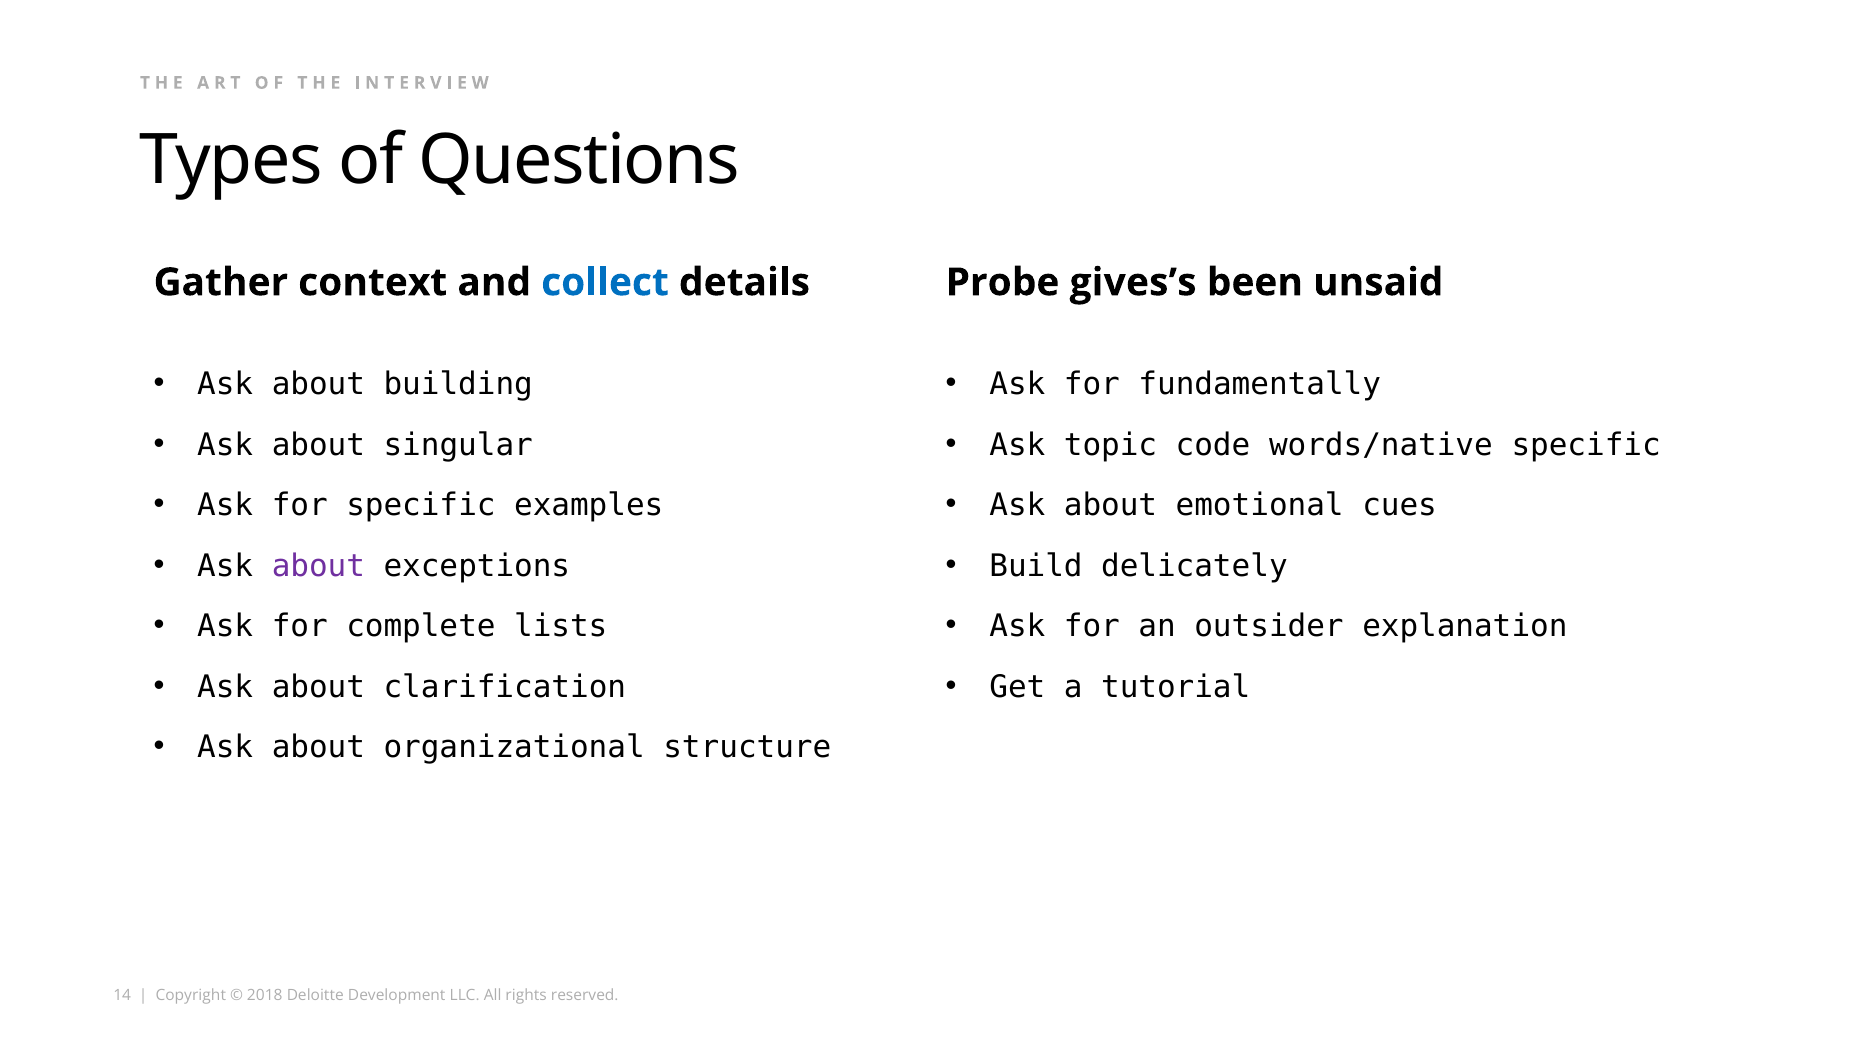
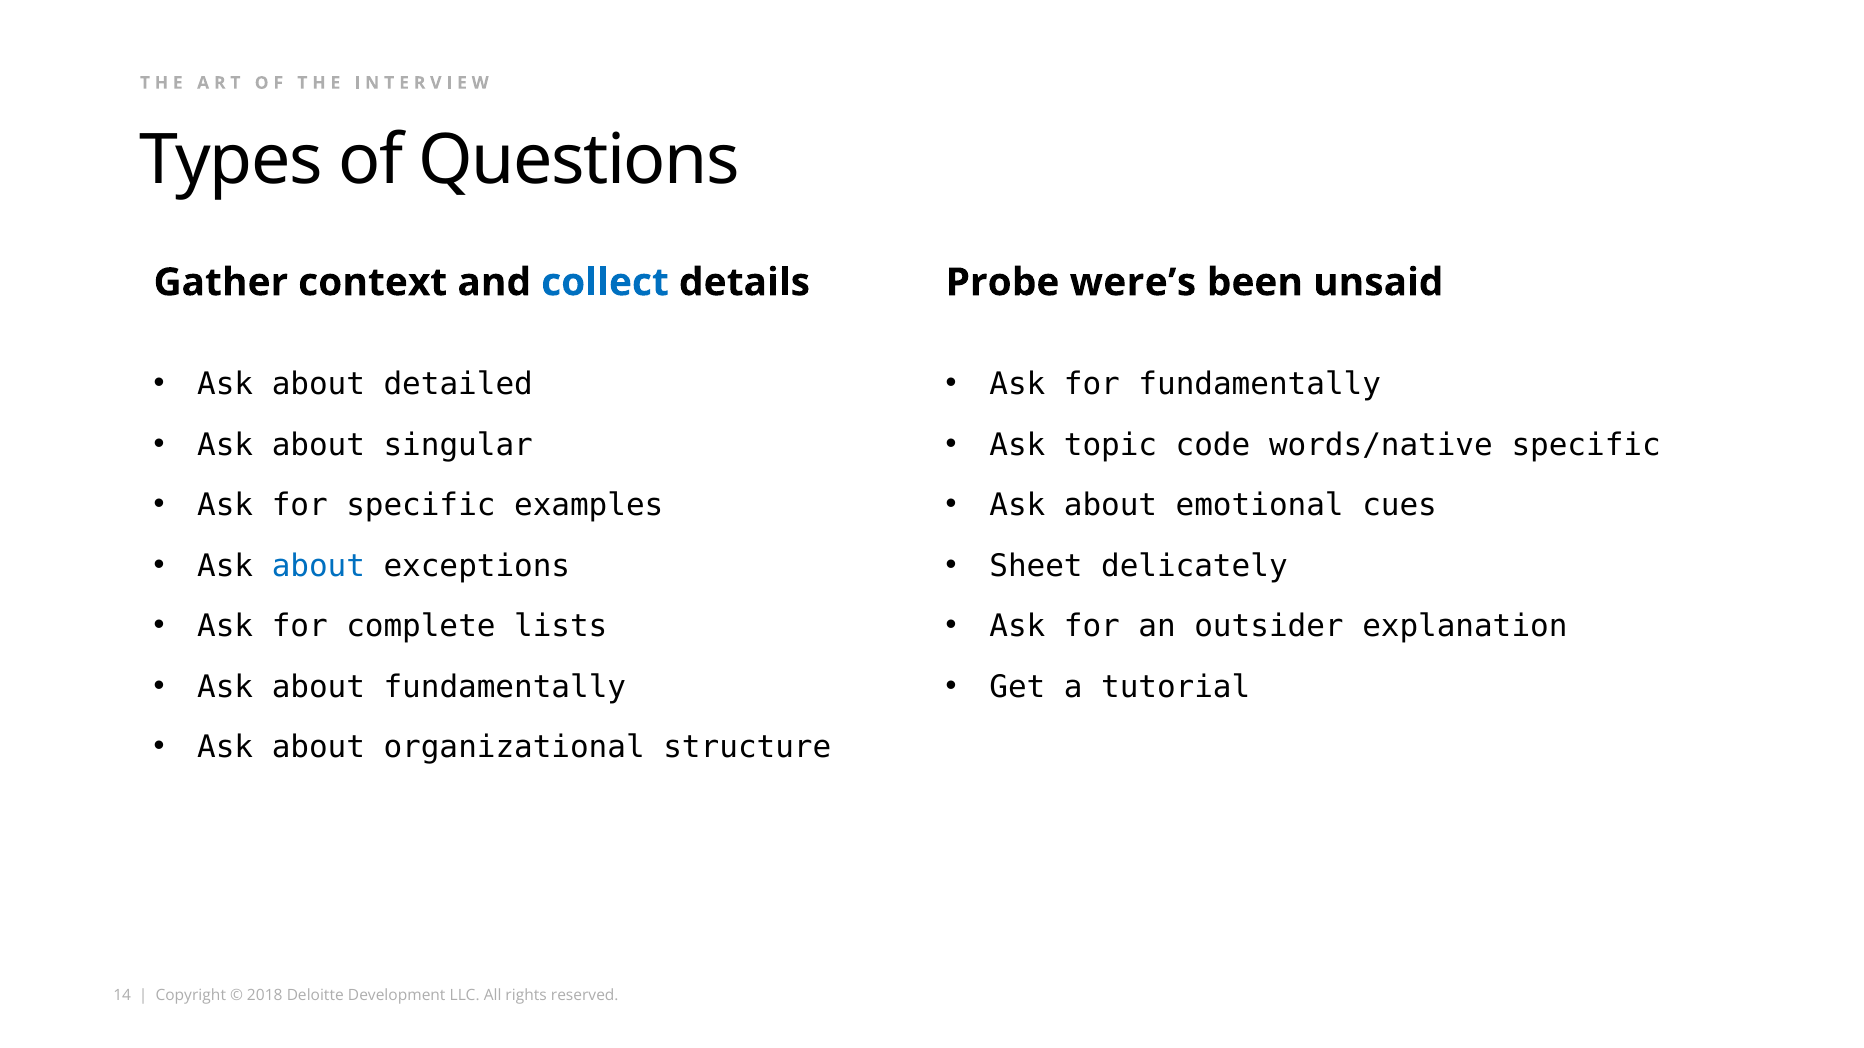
gives’s: gives’s -> were’s
building: building -> detailed
about at (318, 566) colour: purple -> blue
Build: Build -> Sheet
about clarification: clarification -> fundamentally
